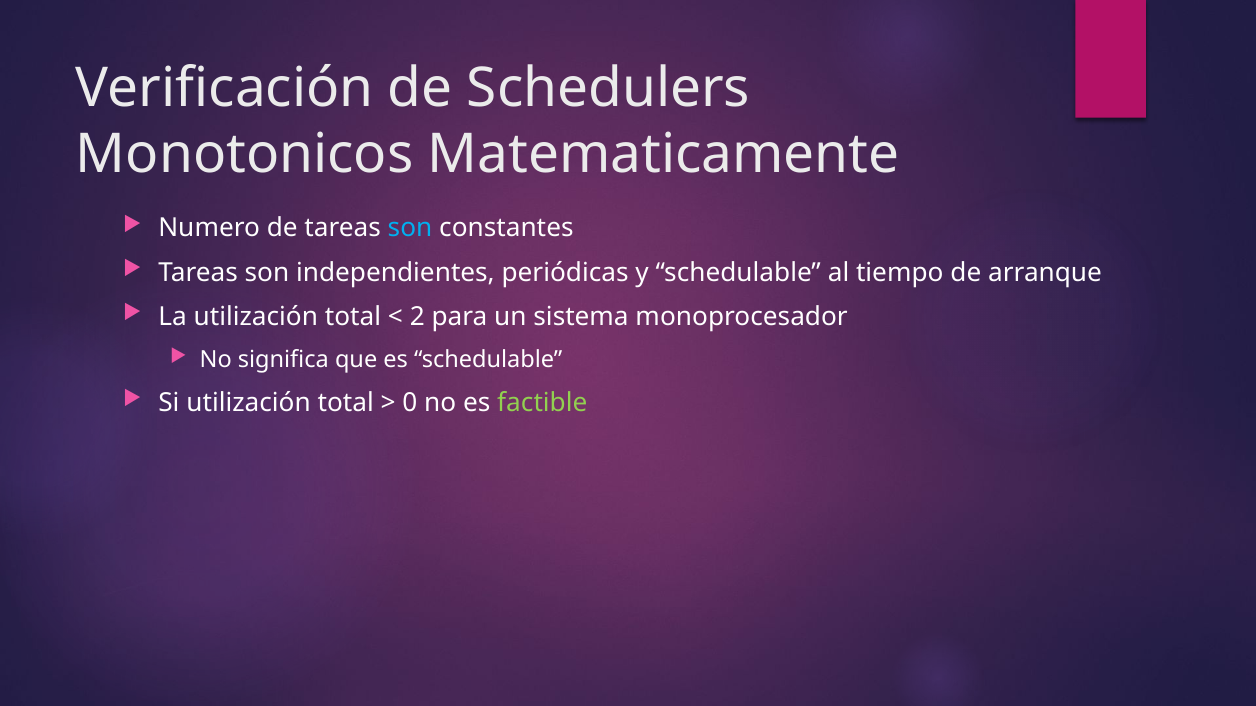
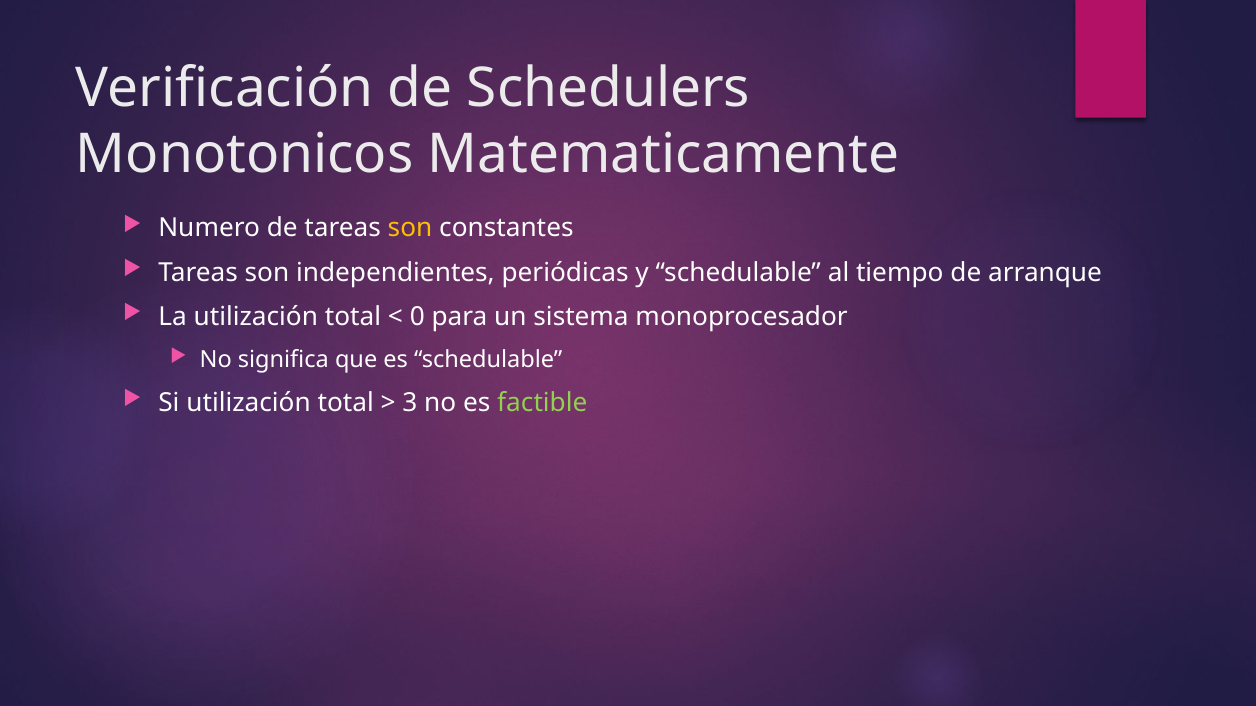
son at (410, 228) colour: light blue -> yellow
2: 2 -> 0
0: 0 -> 3
